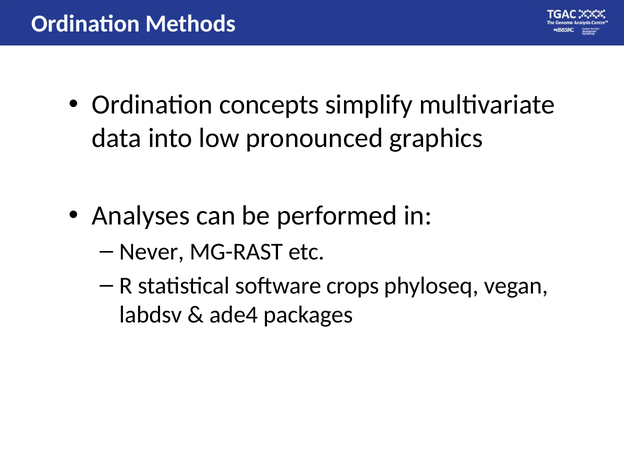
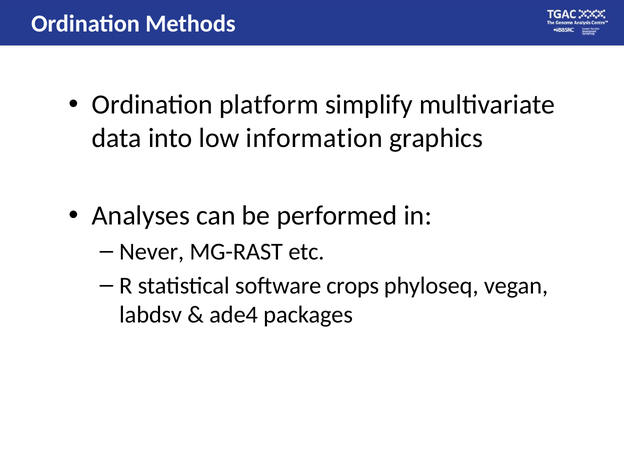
concepts: concepts -> platform
pronounced: pronounced -> information
